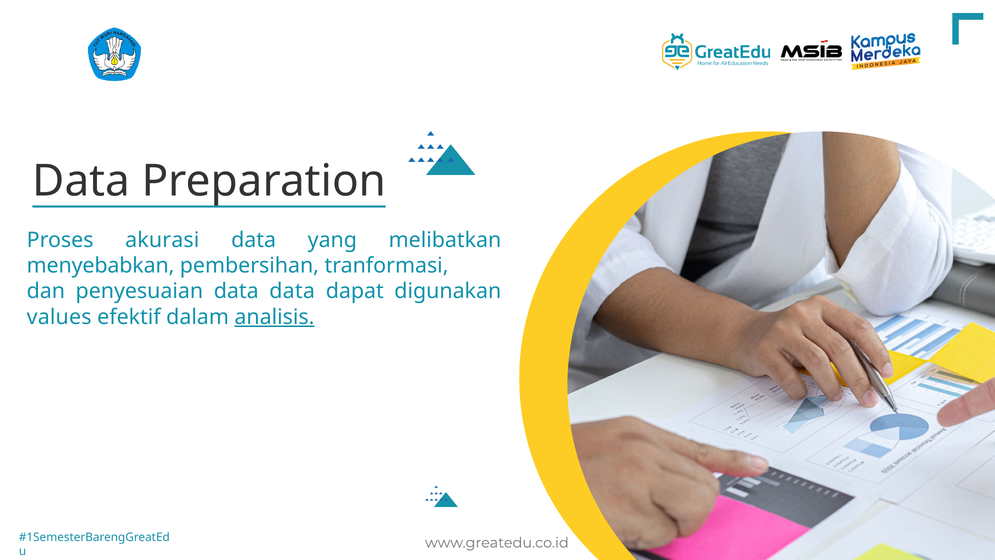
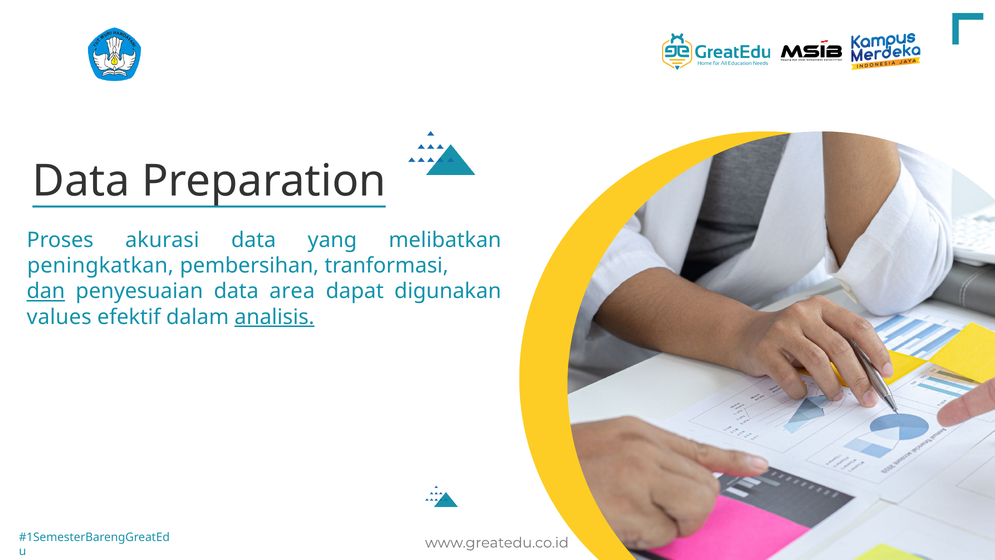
menyebabkan: menyebabkan -> peningkatkan
dan underline: none -> present
data data: data -> area
